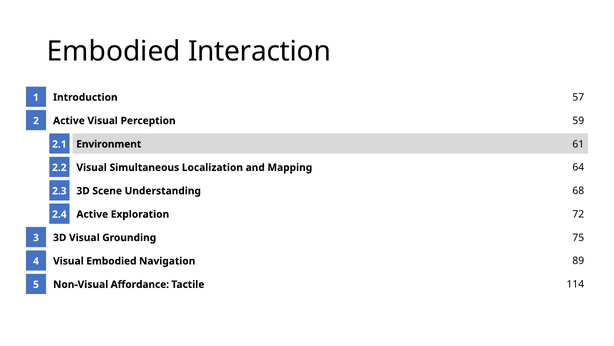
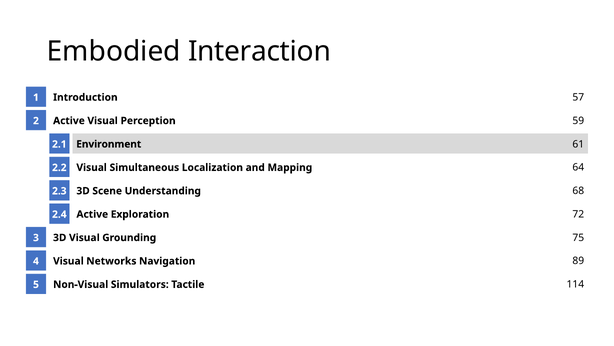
Visual Embodied: Embodied -> Networks
Affordance: Affordance -> Simulators
